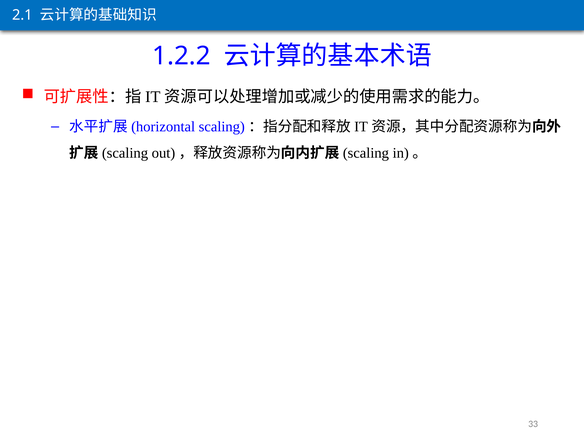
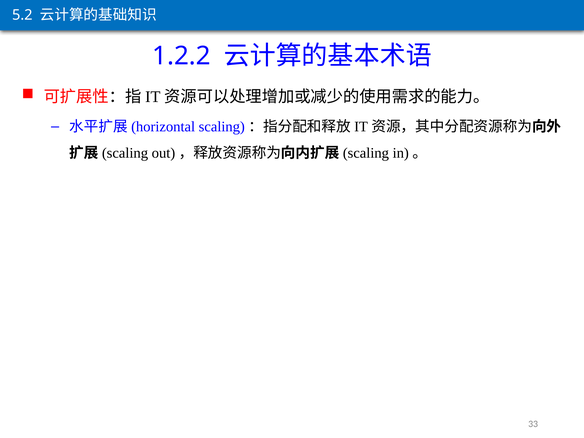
2.1: 2.1 -> 5.2
